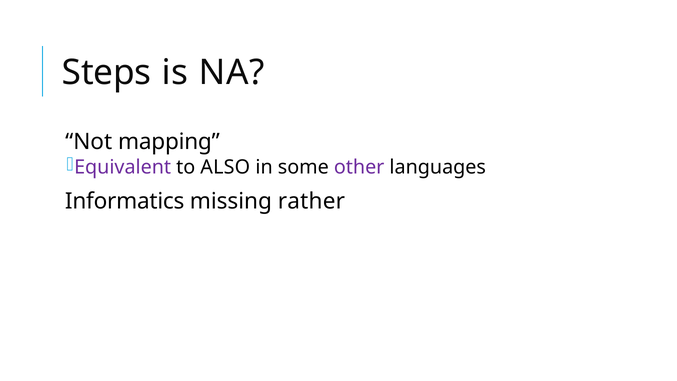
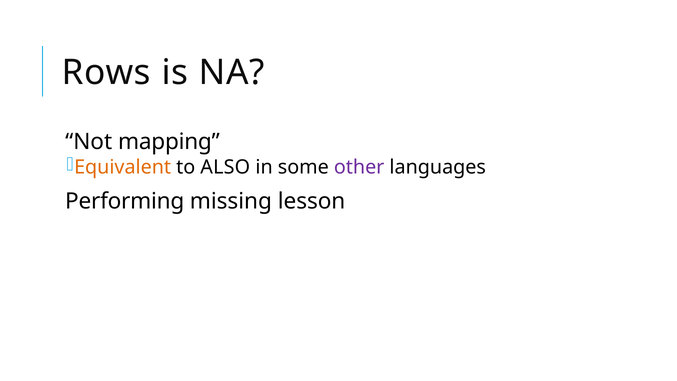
Steps: Steps -> Rows
Equivalent colour: purple -> orange
Informatics: Informatics -> Performing
rather: rather -> lesson
